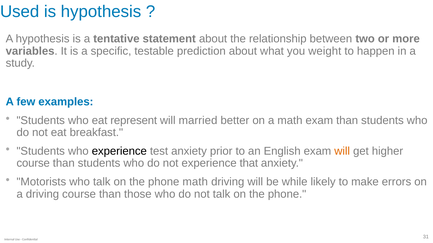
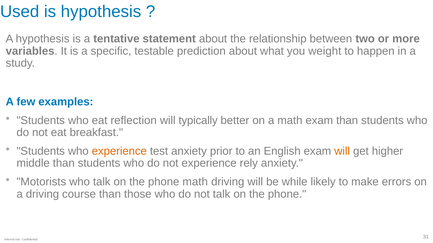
represent: represent -> reflection
married: married -> typically
experience at (119, 151) colour: black -> orange
course at (33, 164): course -> middle
that: that -> rely
